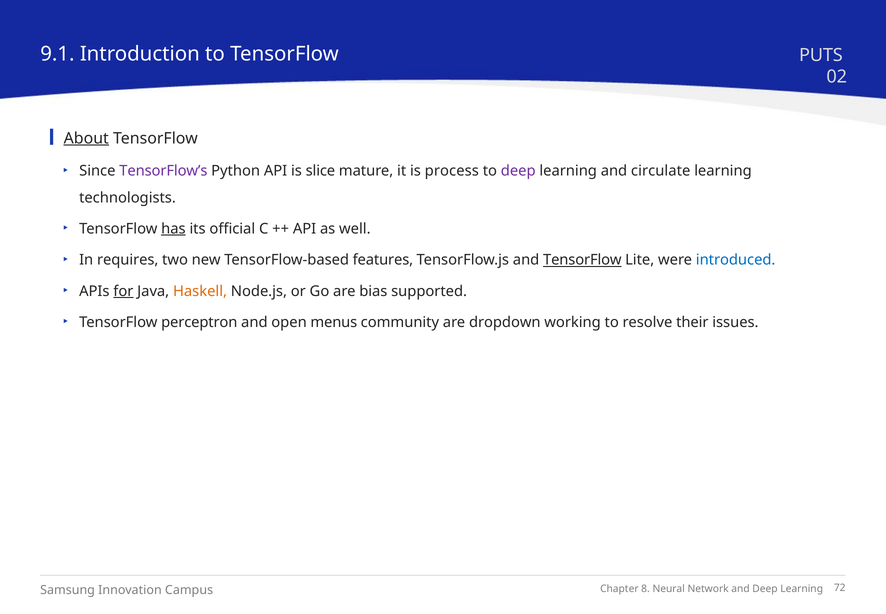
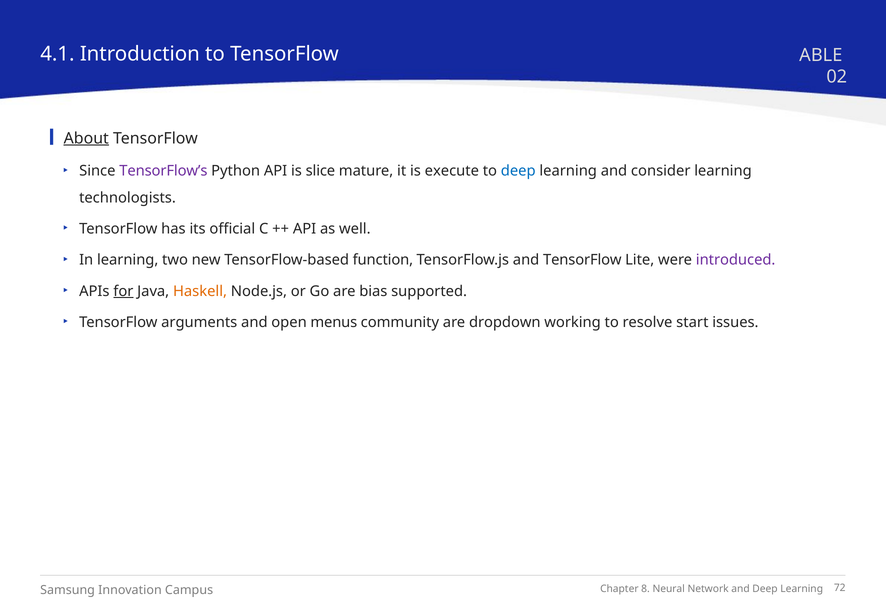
9.1: 9.1 -> 4.1
PUTS: PUTS -> ABLE
process: process -> execute
deep at (518, 171) colour: purple -> blue
circulate: circulate -> consider
has underline: present -> none
In requires: requires -> learning
features: features -> function
TensorFlow at (582, 260) underline: present -> none
introduced colour: blue -> purple
perceptron: perceptron -> arguments
their: their -> start
